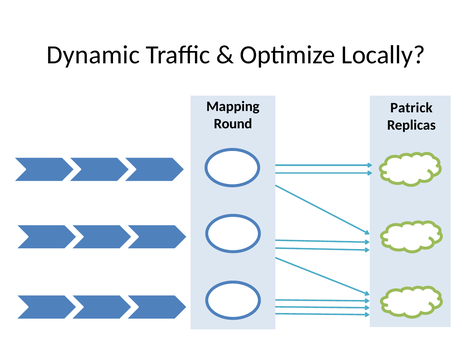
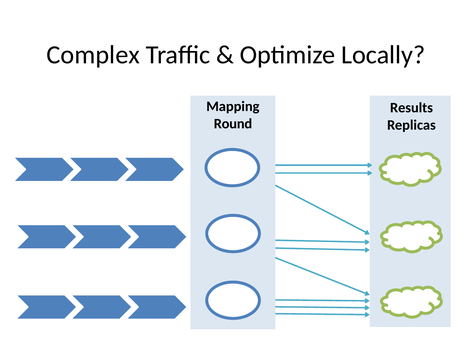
Dynamic: Dynamic -> Complex
Patrick: Patrick -> Results
